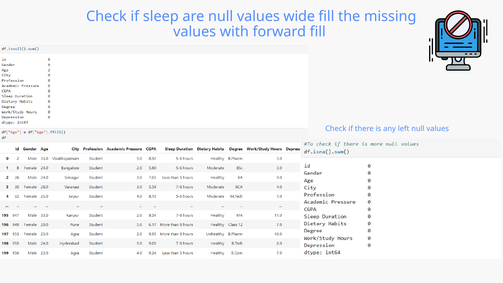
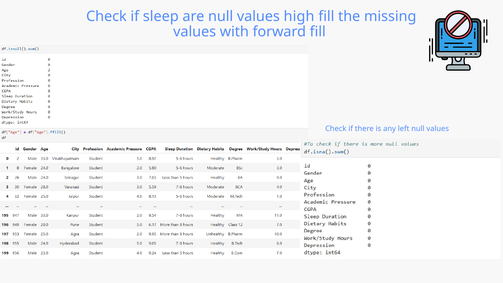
wide: wide -> high
